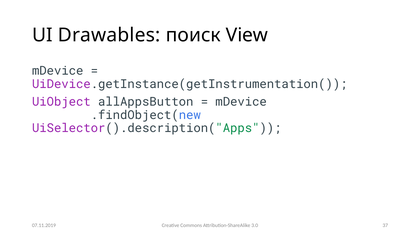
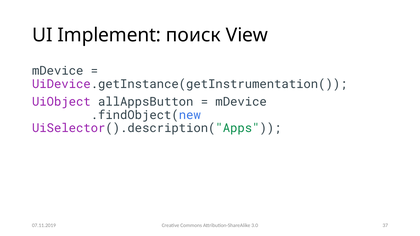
Drawables: Drawables -> Implement
